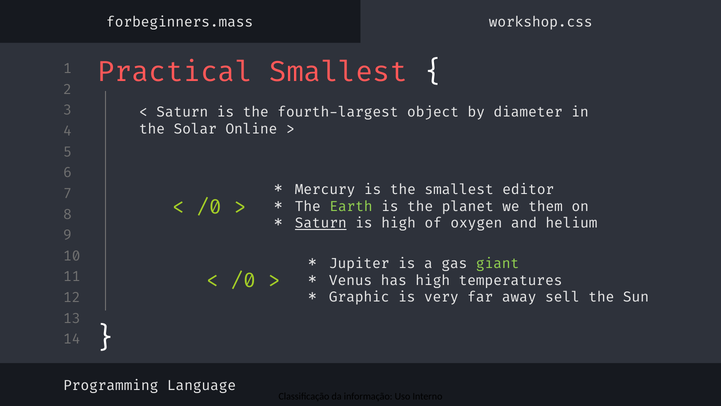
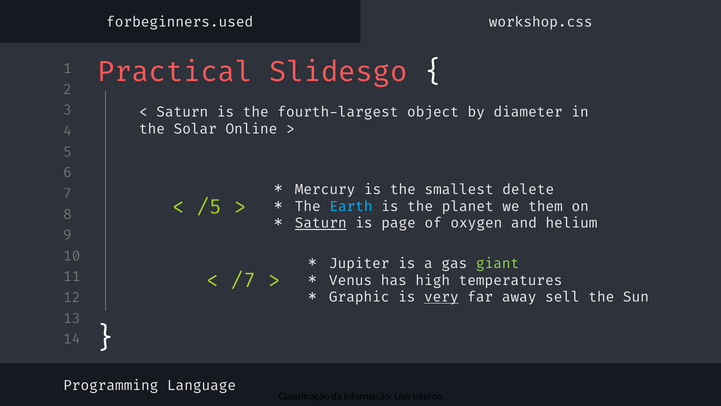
forbeginners.mass: forbeginners.mass -> forbeginners.used
Practical Smallest: Smallest -> Slidesgo
editor: editor -> delete
/0 at (209, 207): /0 -> /5
Earth colour: light green -> light blue
is high: high -> page
/0 at (243, 281): /0 -> /7
very underline: none -> present
